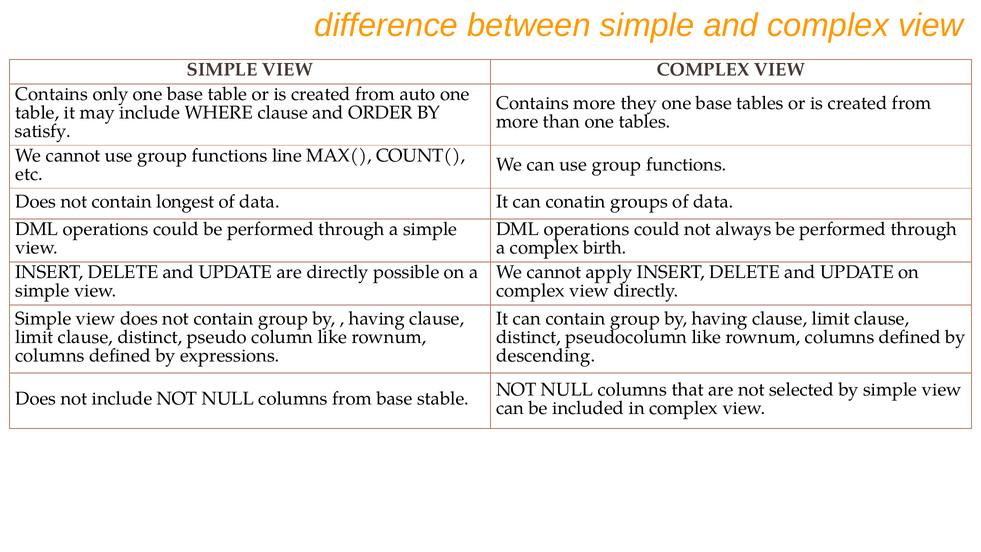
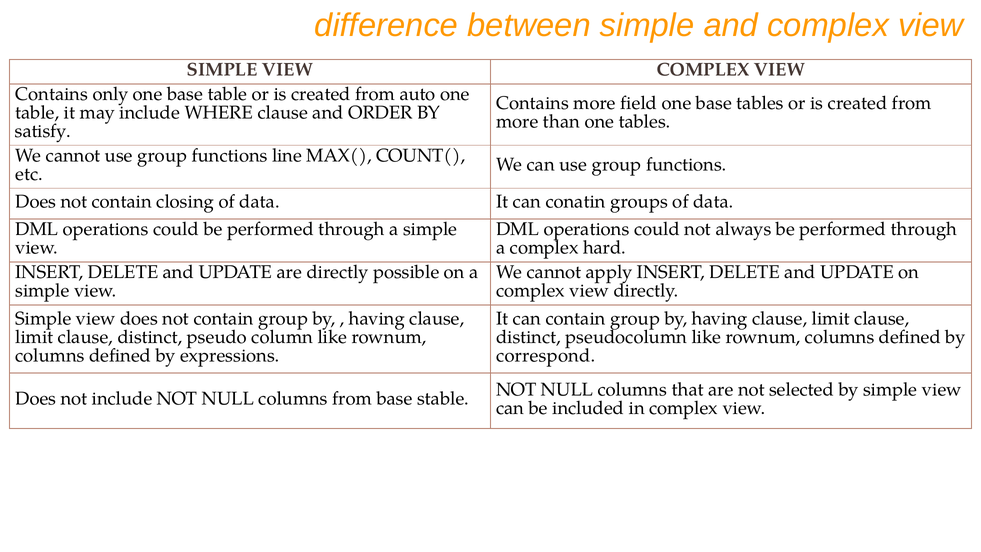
they: they -> field
longest: longest -> closing
birth: birth -> hard
descending: descending -> correspond
